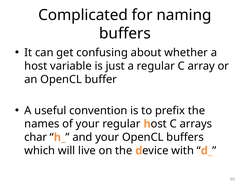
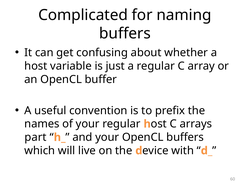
char: char -> part
